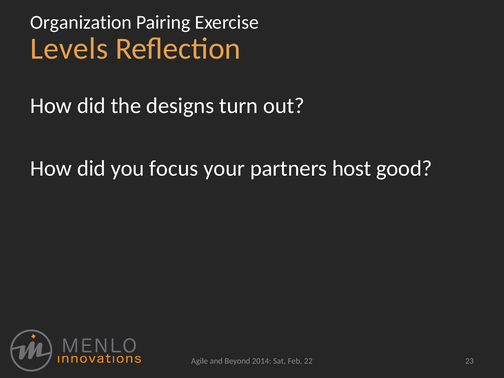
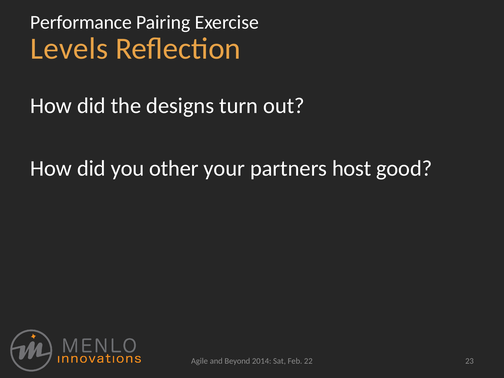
Organization: Organization -> Performance
focus: focus -> other
